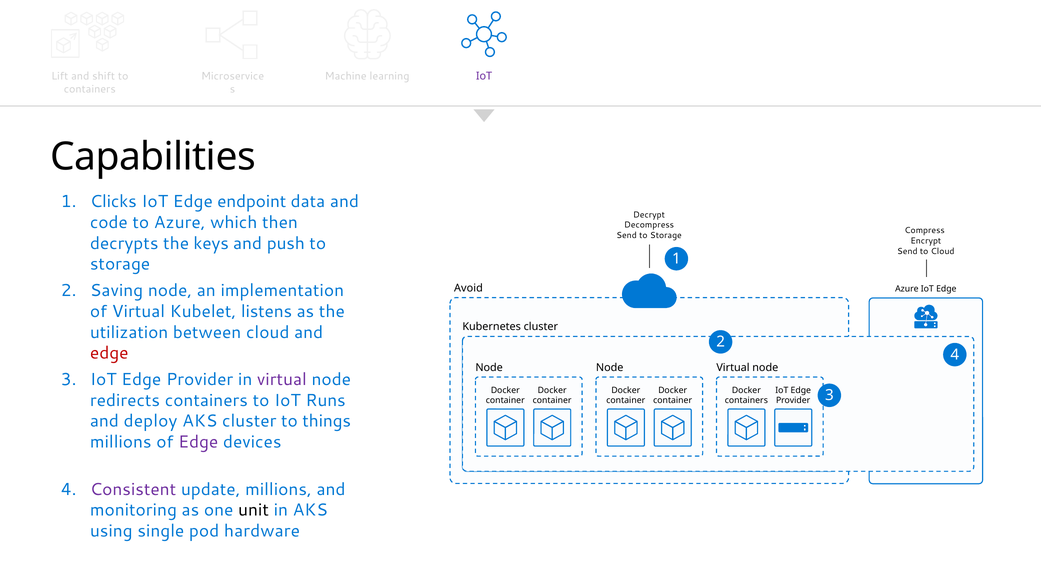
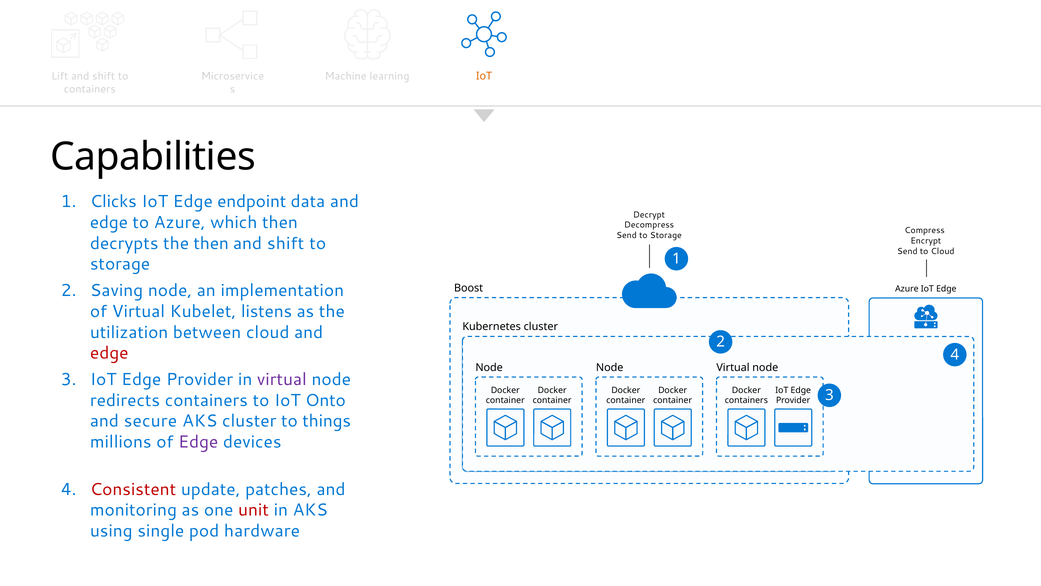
IoT at (484, 76) colour: purple -> orange
code at (109, 222): code -> edge
the keys: keys -> then
push at (286, 243): push -> shift
Avoid: Avoid -> Boost
Runs: Runs -> Onto
deploy: deploy -> secure
Consistent colour: purple -> red
update millions: millions -> patches
unit colour: black -> red
